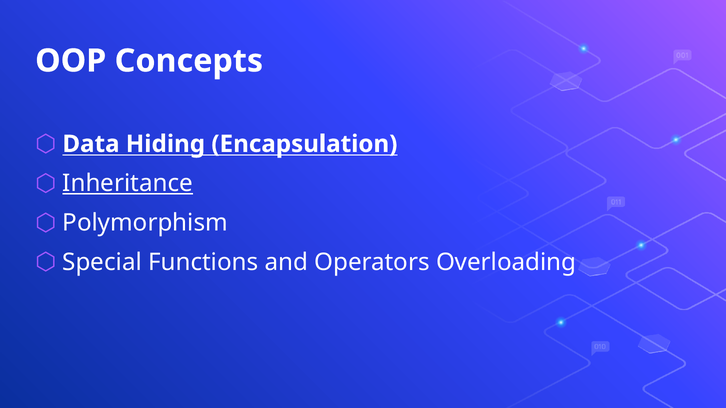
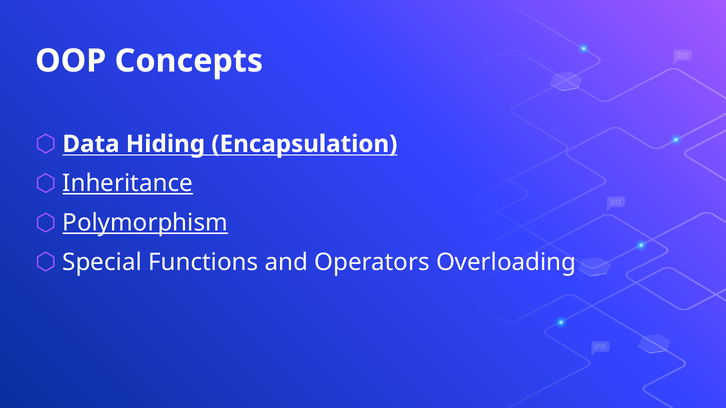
Polymorphism underline: none -> present
